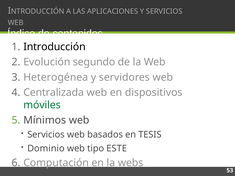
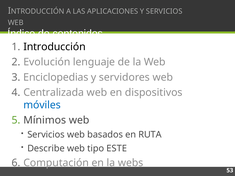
segundo: segundo -> lenguaje
Heterogénea: Heterogénea -> Enciclopedias
móviles colour: green -> blue
TESIS: TESIS -> RUTA
Dominio: Dominio -> Describe
